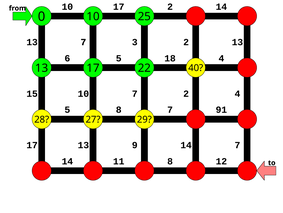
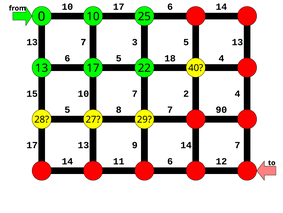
2 at (170, 7): 2 -> 6
2 at (186, 42): 2 -> 5
91: 91 -> 90
11 8: 8 -> 6
